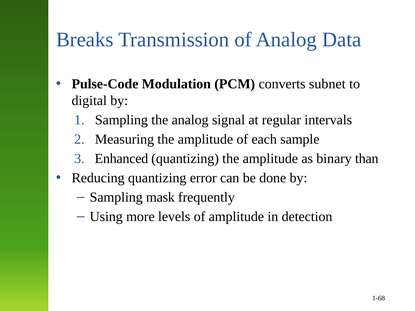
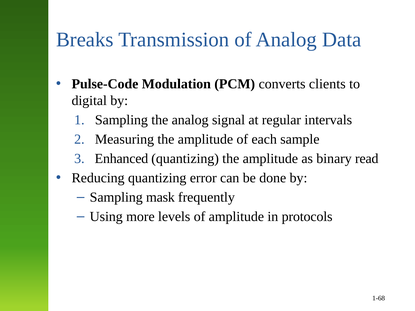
subnet: subnet -> clients
than: than -> read
detection: detection -> protocols
